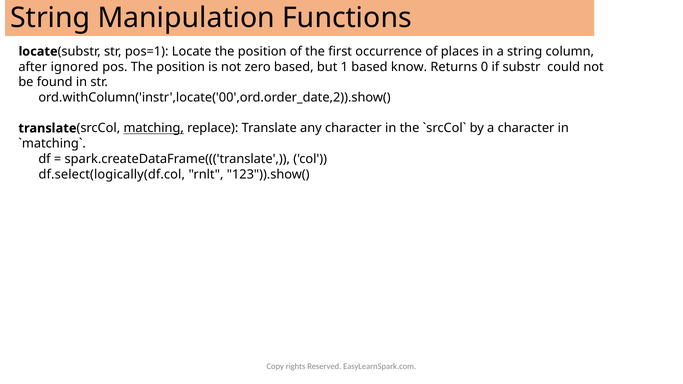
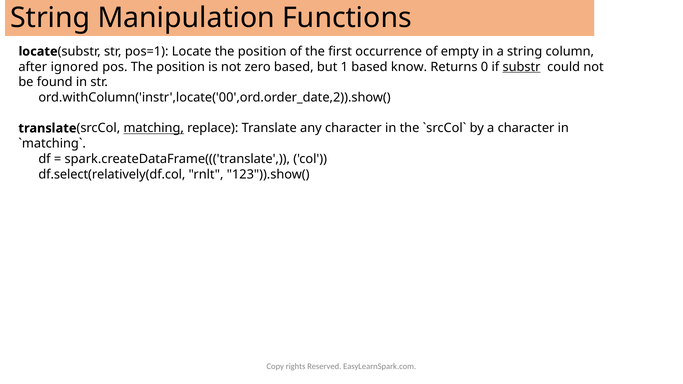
places: places -> empty
substr at (522, 67) underline: none -> present
df.select(logically(df.col: df.select(logically(df.col -> df.select(relatively(df.col
